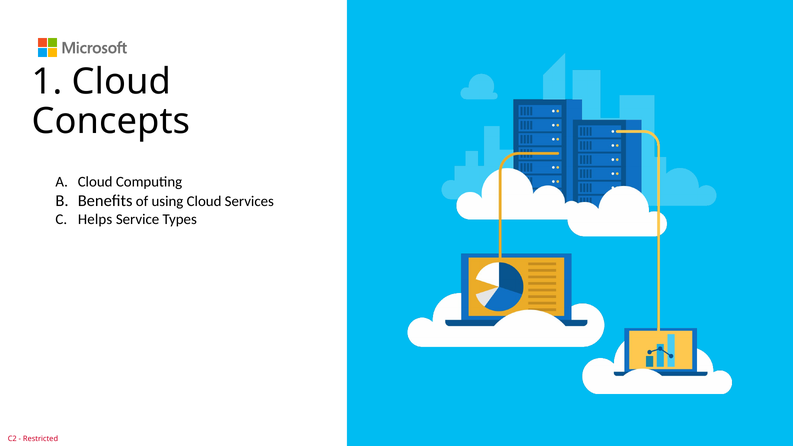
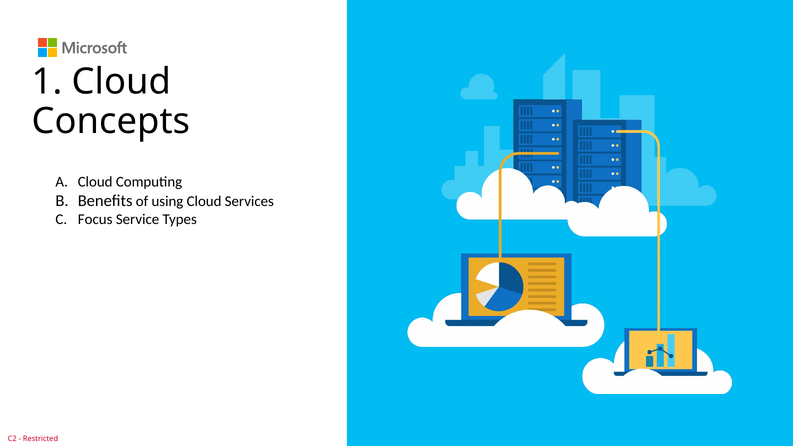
Helps: Helps -> Focus
